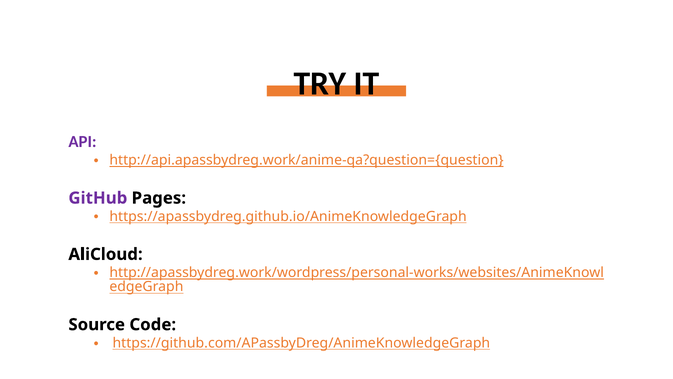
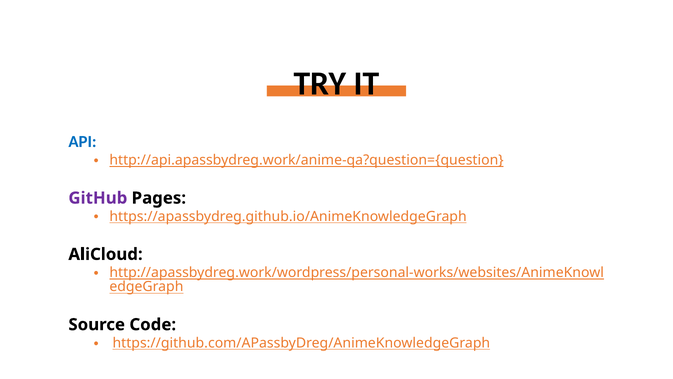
API colour: purple -> blue
